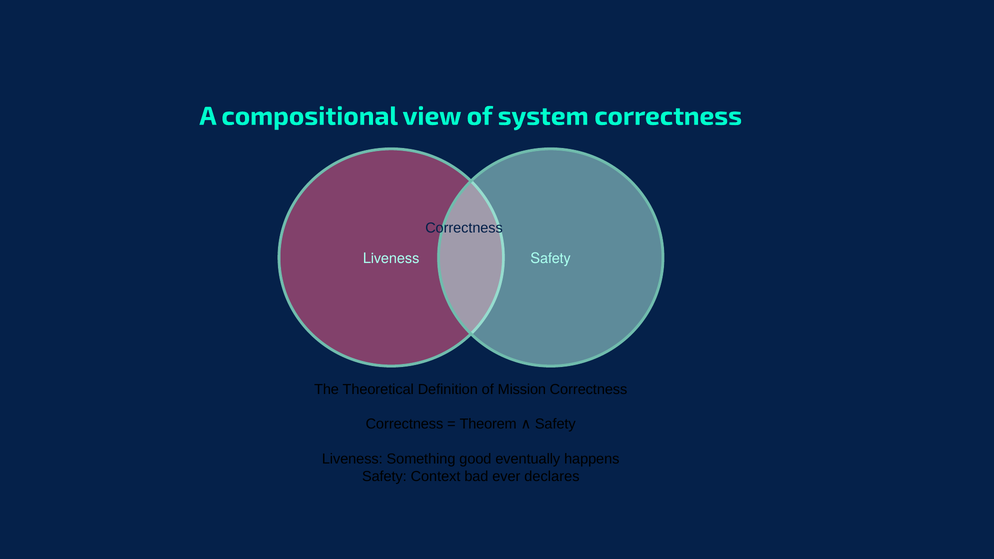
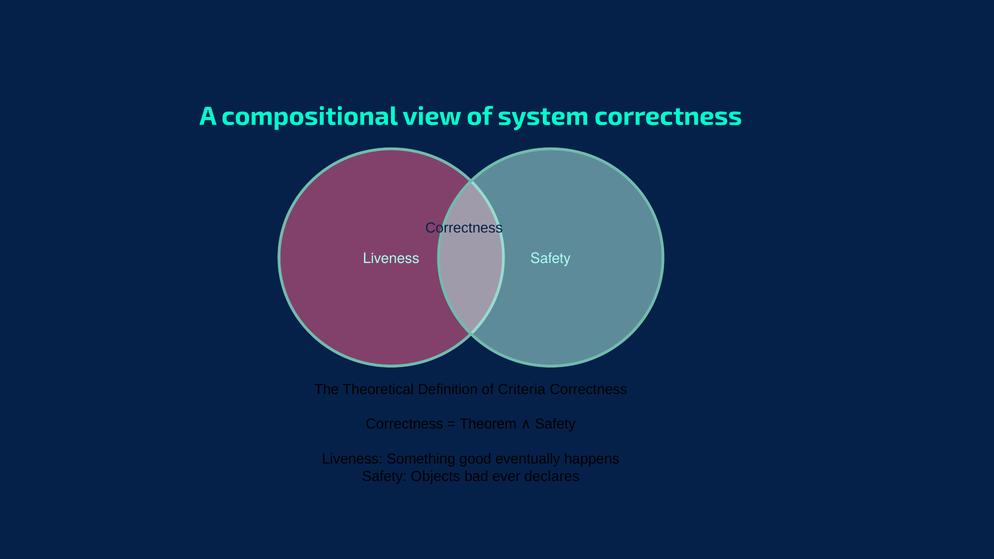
Mission: Mission -> Criteria
Context: Context -> Objects
